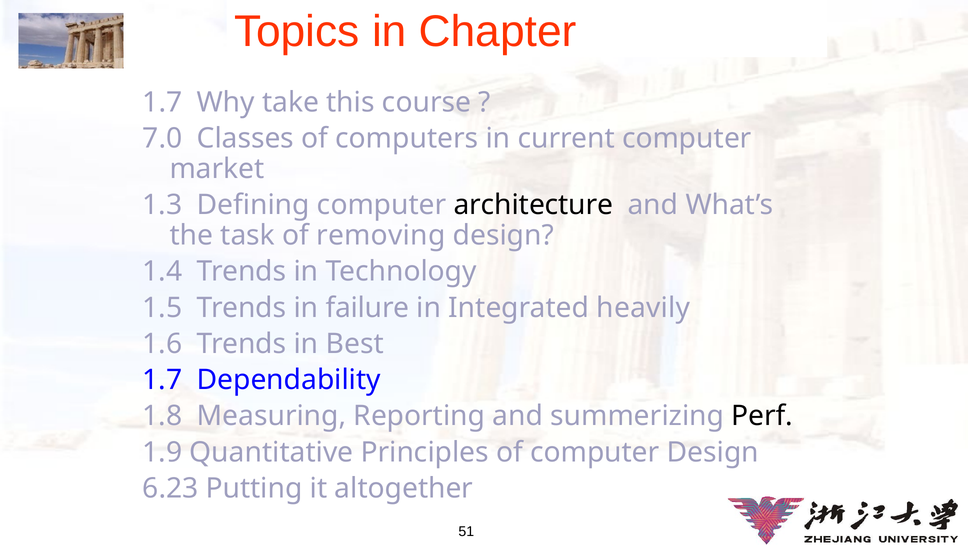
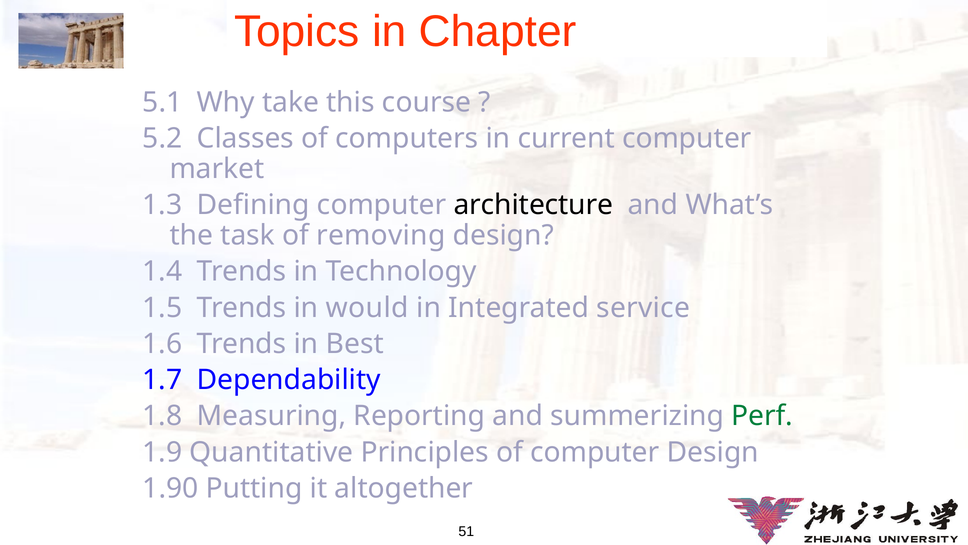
1.7 at (162, 102): 1.7 -> 5.1
7.0: 7.0 -> 5.2
failure: failure -> would
heavily: heavily -> service
Perf colour: black -> green
6.23: 6.23 -> 1.90
